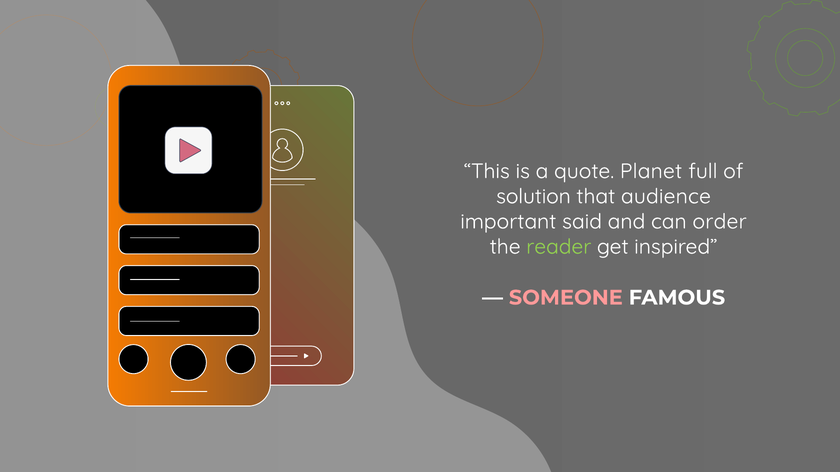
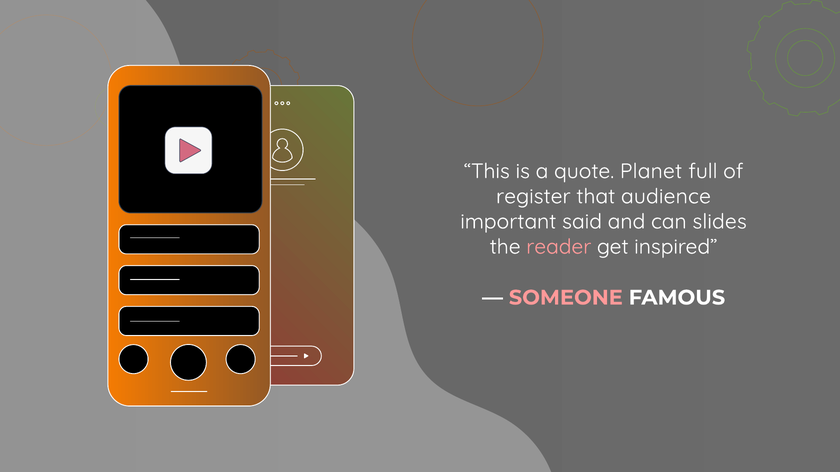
solution: solution -> register
order: order -> slides
reader colour: light green -> pink
